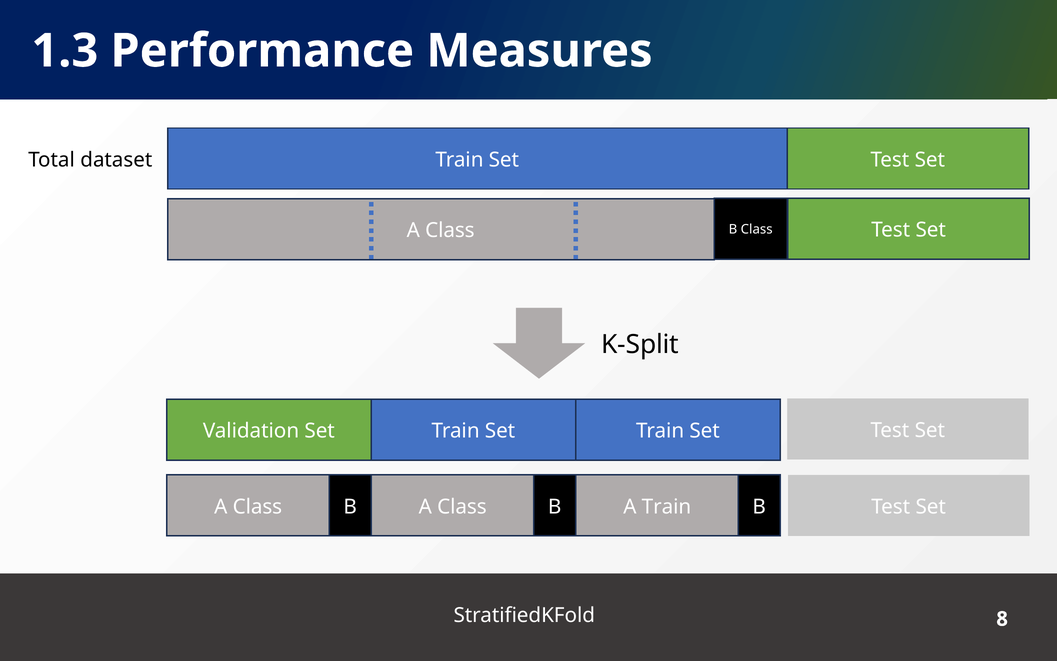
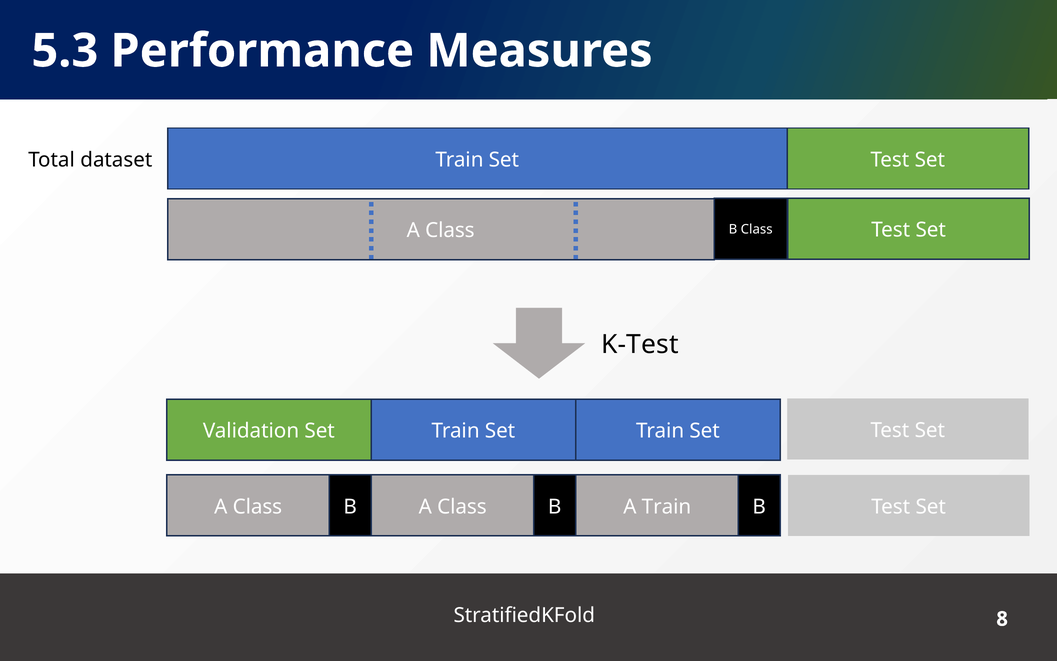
1.3: 1.3 -> 5.3
K-Split: K-Split -> K-Test
